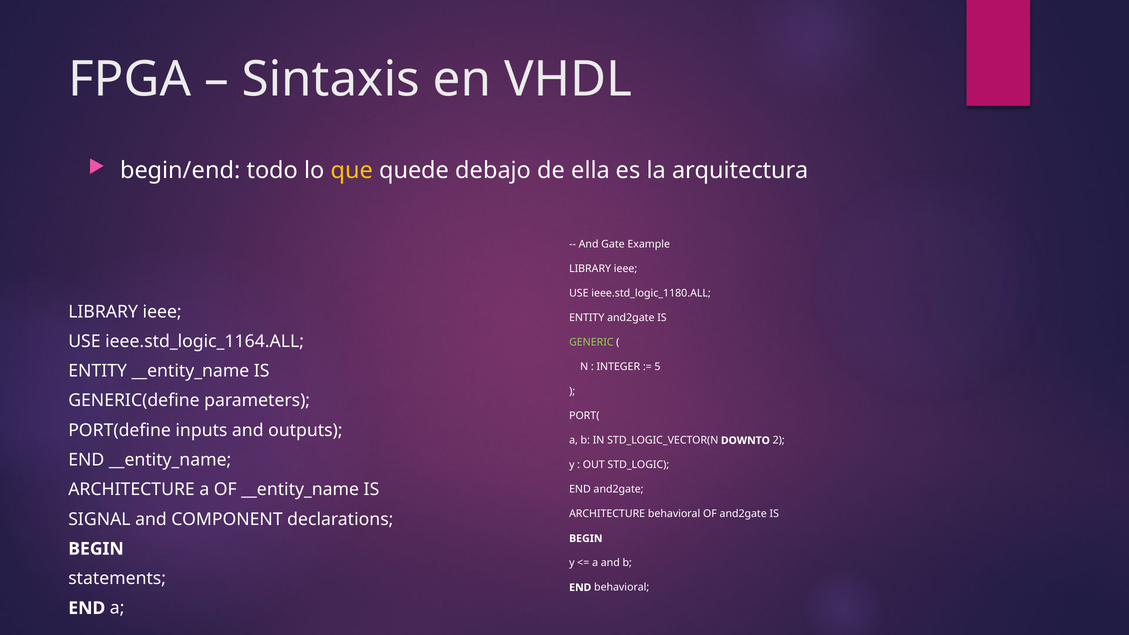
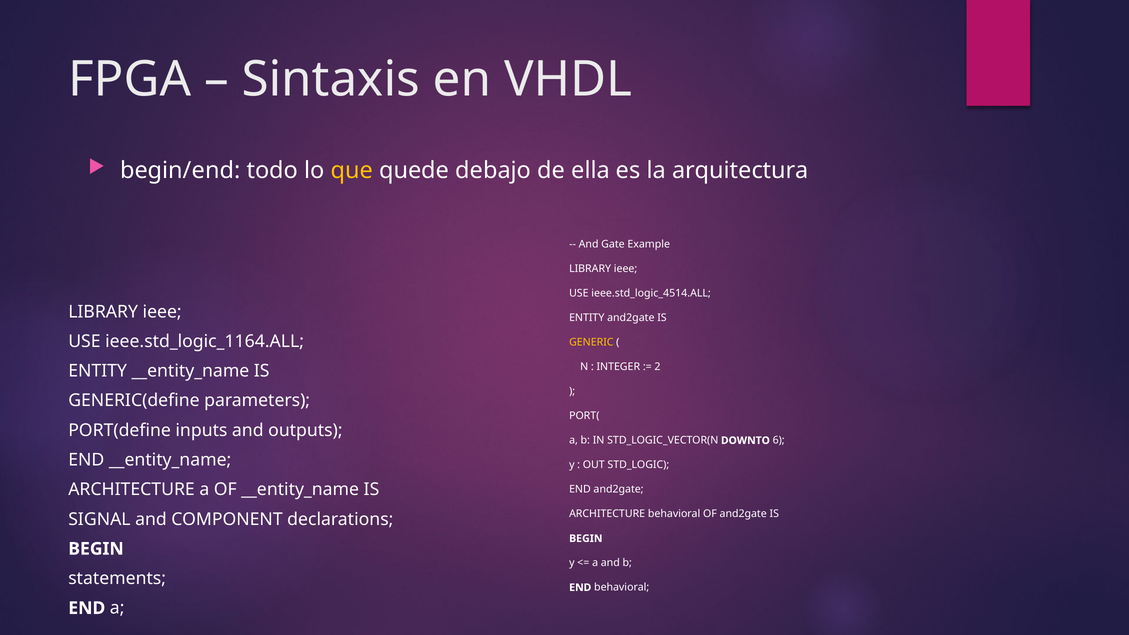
ieee.std_logic_1180.ALL: ieee.std_logic_1180.ALL -> ieee.std_logic_4514.ALL
GENERIC colour: light green -> yellow
5: 5 -> 2
2: 2 -> 6
